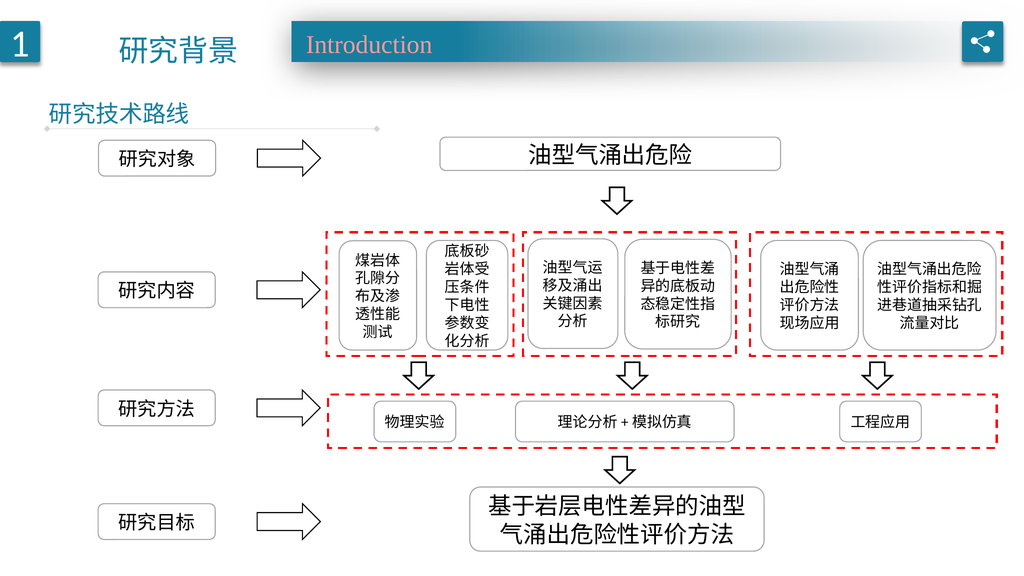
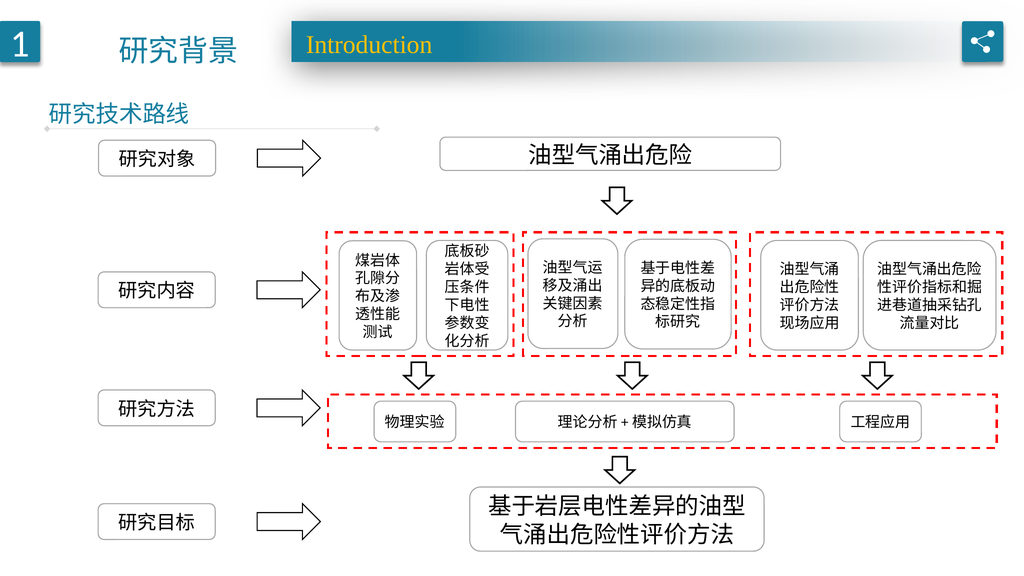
Introduction colour: pink -> yellow
